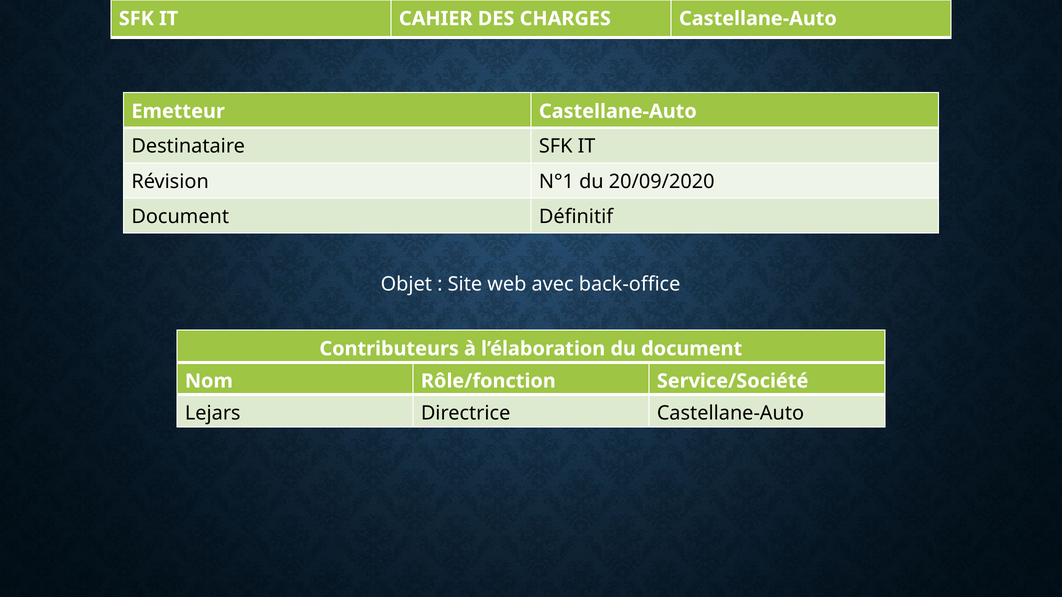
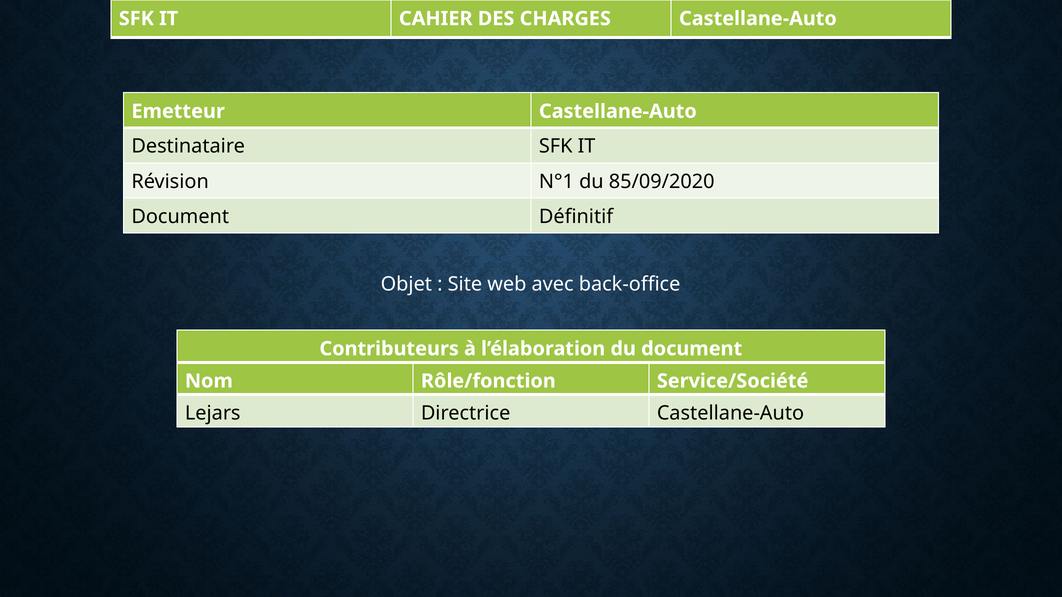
20/09/2020: 20/09/2020 -> 85/09/2020
